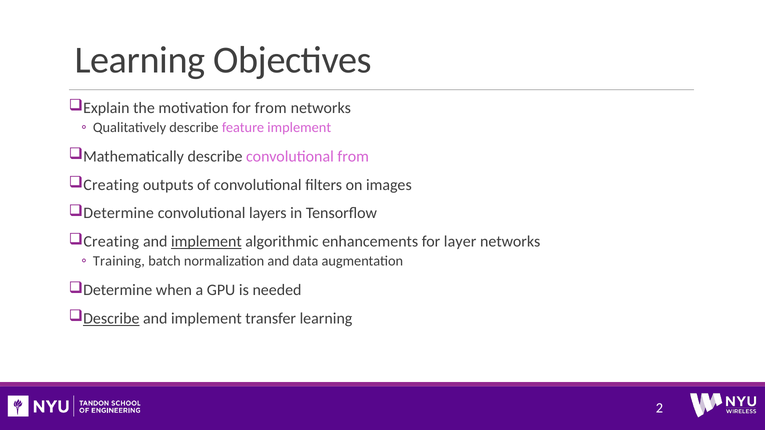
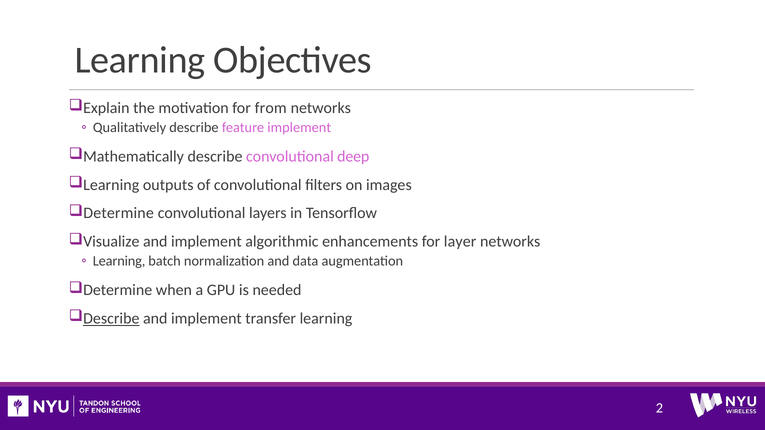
convolutional from: from -> deep
Creating at (111, 185): Creating -> Learning
Creating at (111, 242): Creating -> Visualize
implement at (206, 242) underline: present -> none
Training at (119, 261): Training -> Learning
